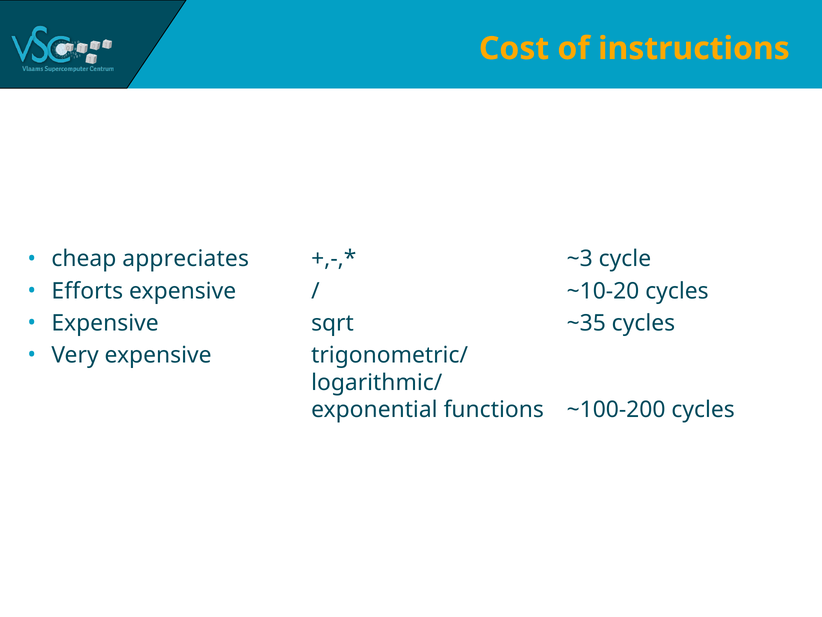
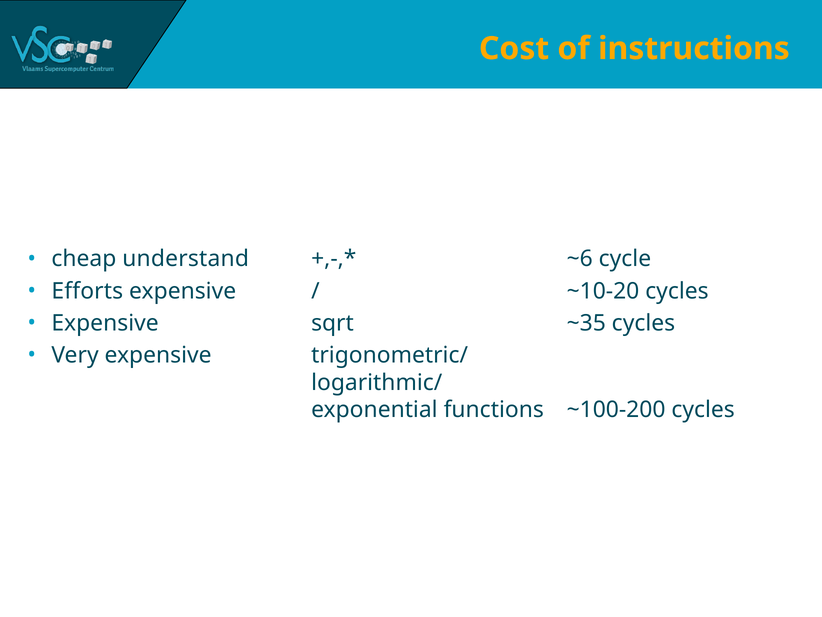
appreciates: appreciates -> understand
~3: ~3 -> ~6
